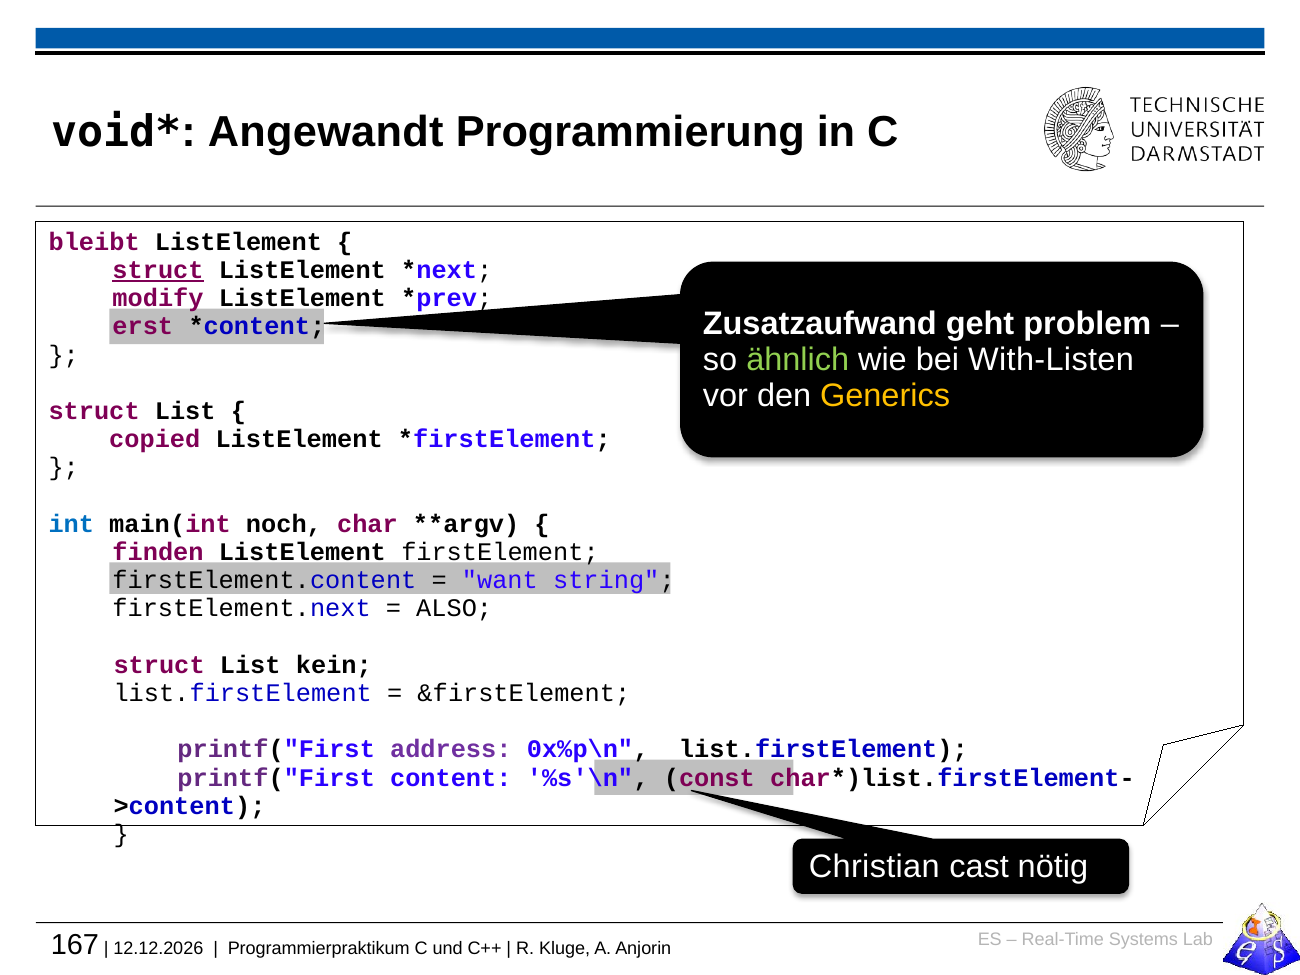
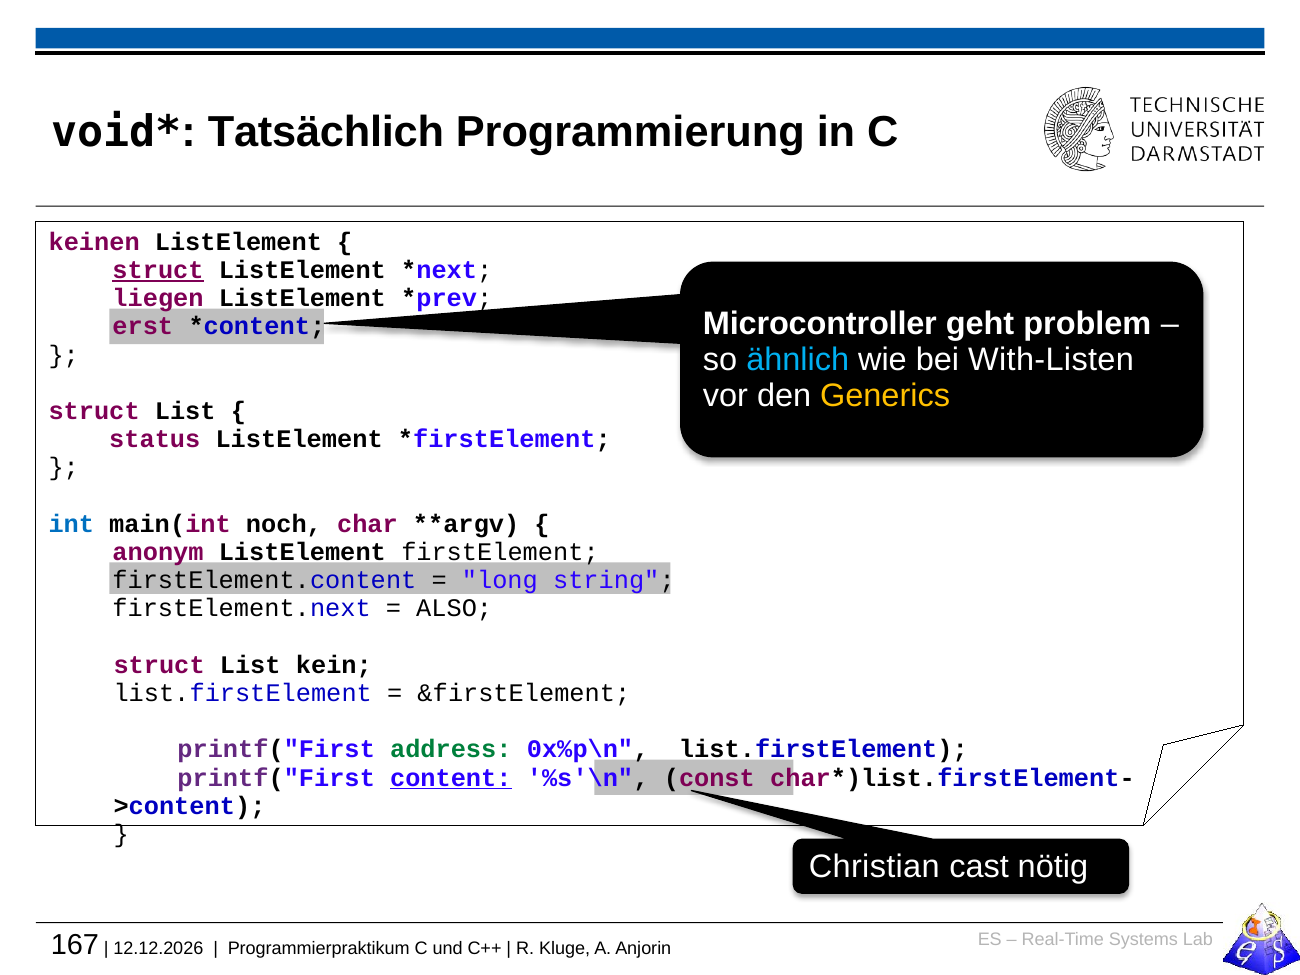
Angewandt: Angewandt -> Tatsächlich
bleibt: bleibt -> keinen
modify: modify -> liegen
Zusatzaufwand: Zusatzaufwand -> Microcontroller
ähnlich colour: light green -> light blue
copied: copied -> status
finden: finden -> anonym
want: want -> long
address colour: purple -> green
content underline: none -> present
